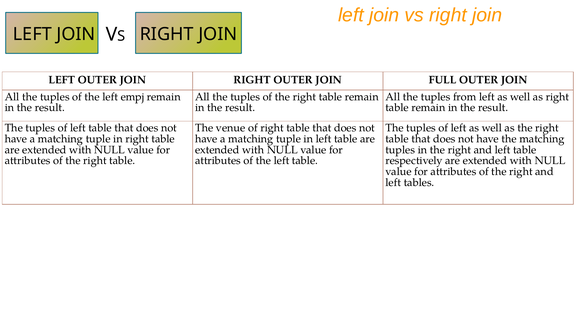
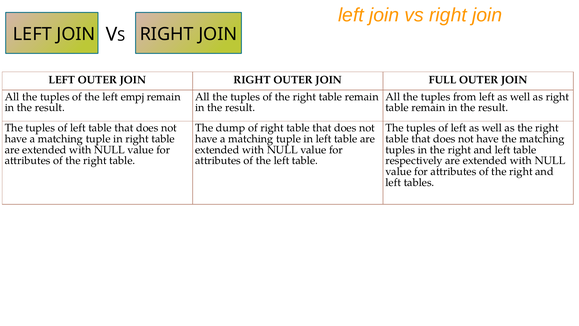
venue: venue -> dump
